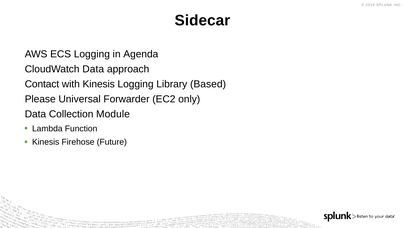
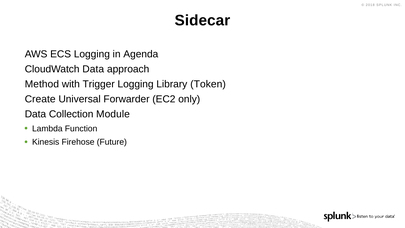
Contact: Contact -> Method
with Kinesis: Kinesis -> Trigger
Based: Based -> Token
Please: Please -> Create
